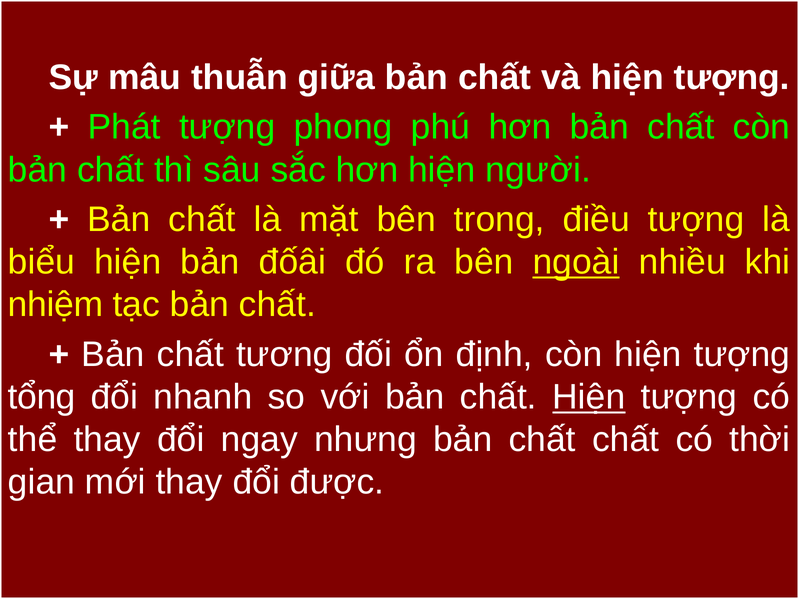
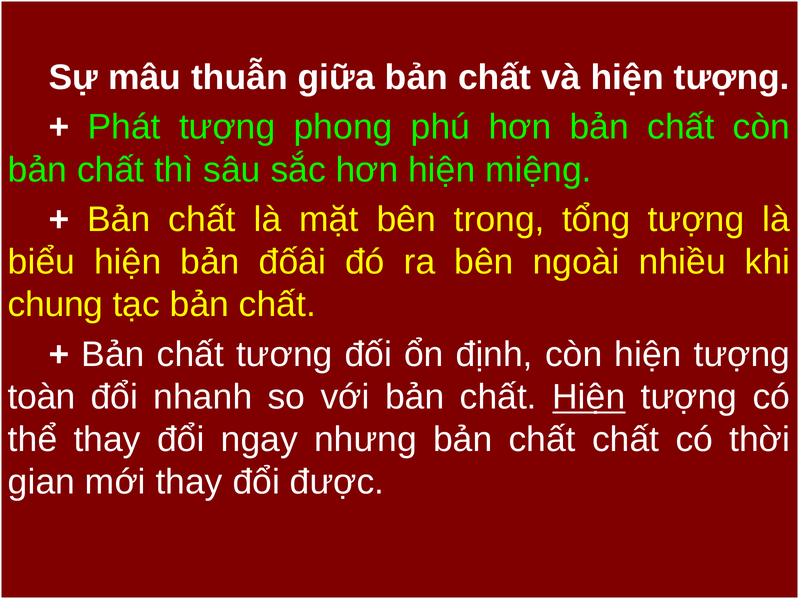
người: người -> miệng
điều: điều -> tổng
ngoài underline: present -> none
nhiệm: nhiệm -> chung
tổng: tổng -> toàn
